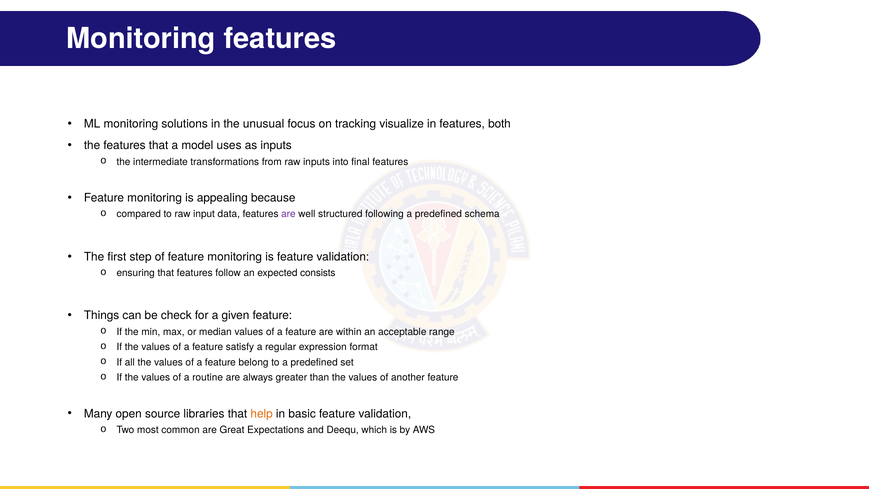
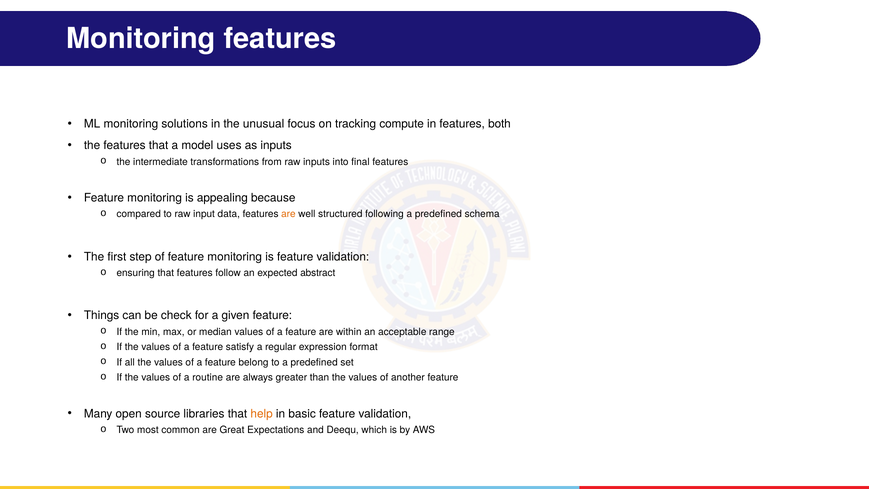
visualize: visualize -> compute
are at (288, 214) colour: purple -> orange
consists: consists -> abstract
